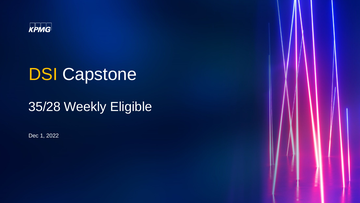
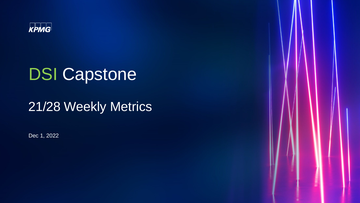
DSI colour: yellow -> light green
35/28: 35/28 -> 21/28
Eligible: Eligible -> Metrics
